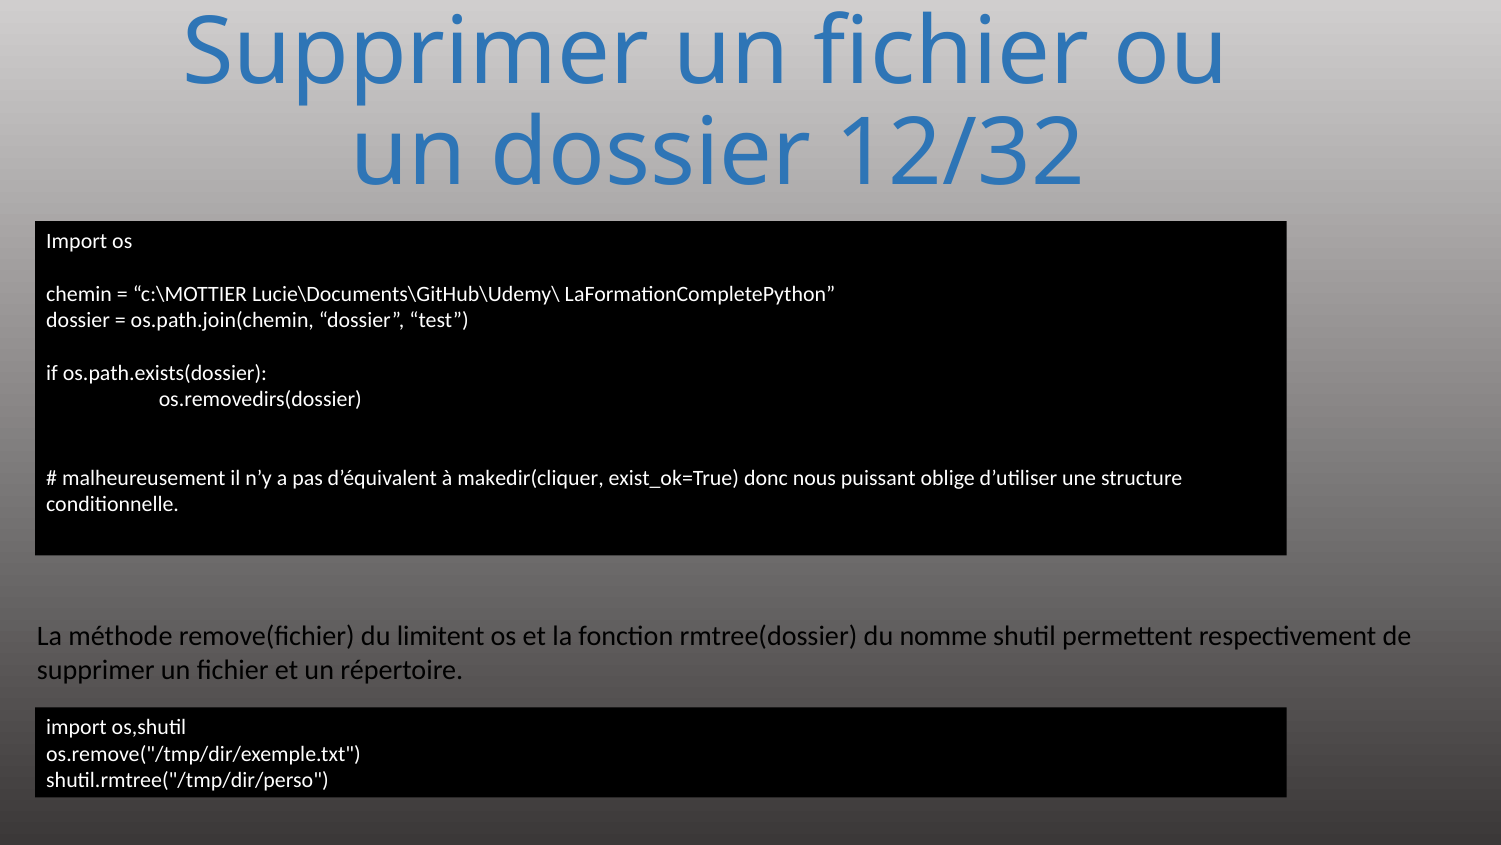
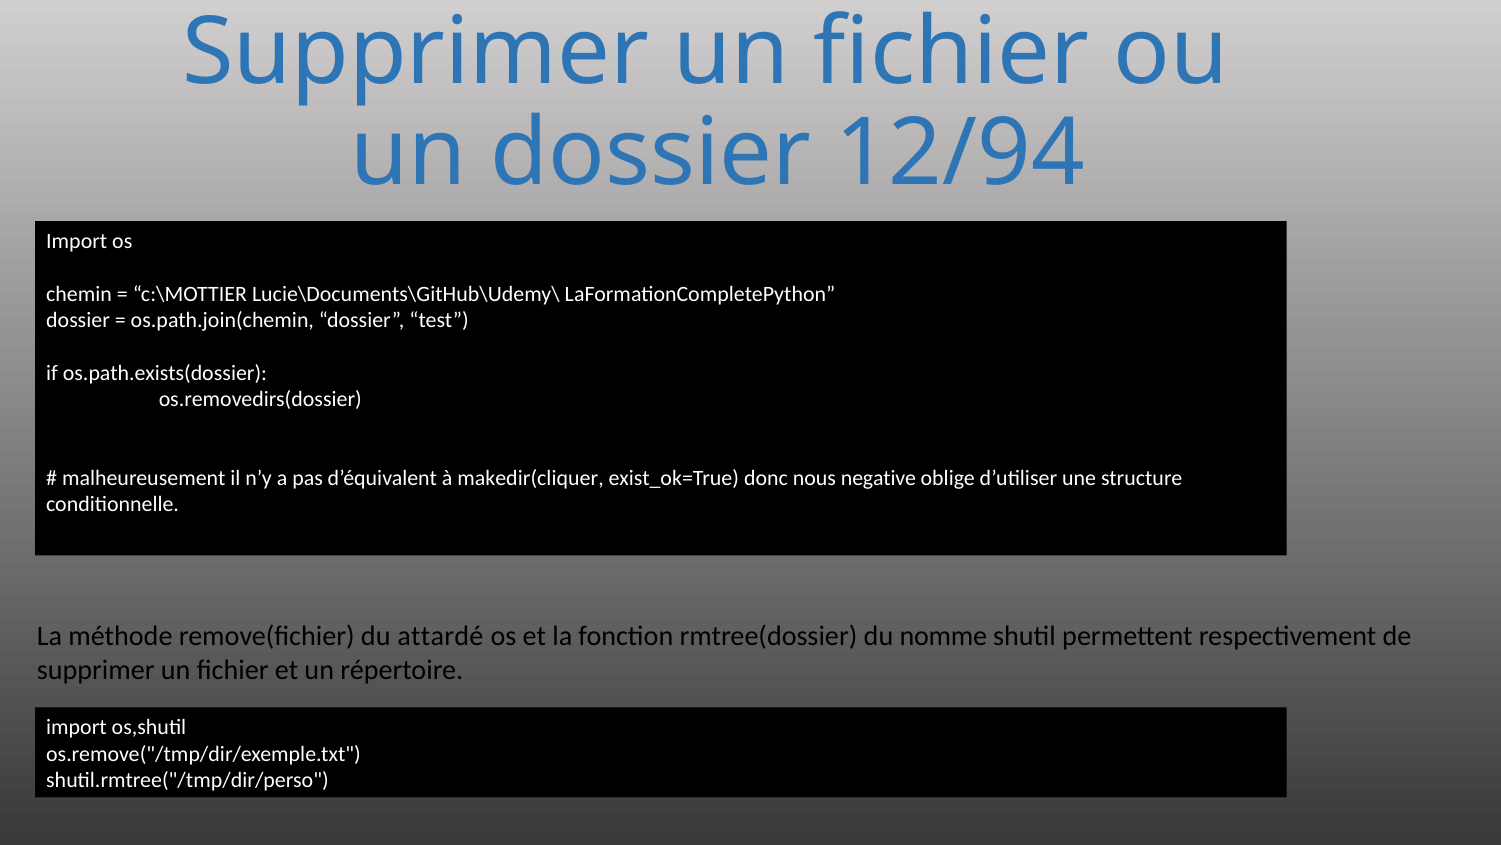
12/32: 12/32 -> 12/94
puissant: puissant -> negative
limitent: limitent -> attardé
